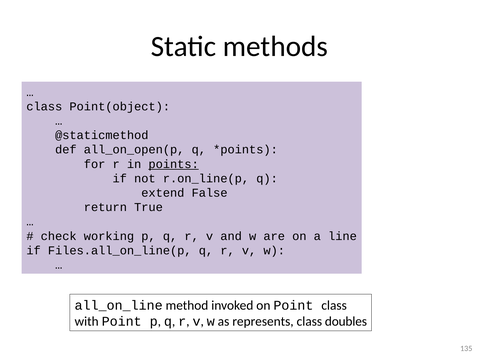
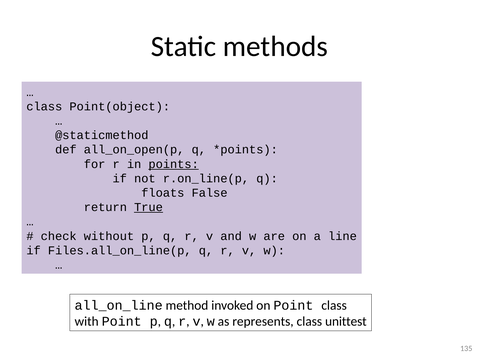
extend: extend -> floats
True underline: none -> present
working: working -> without
doubles: doubles -> unittest
